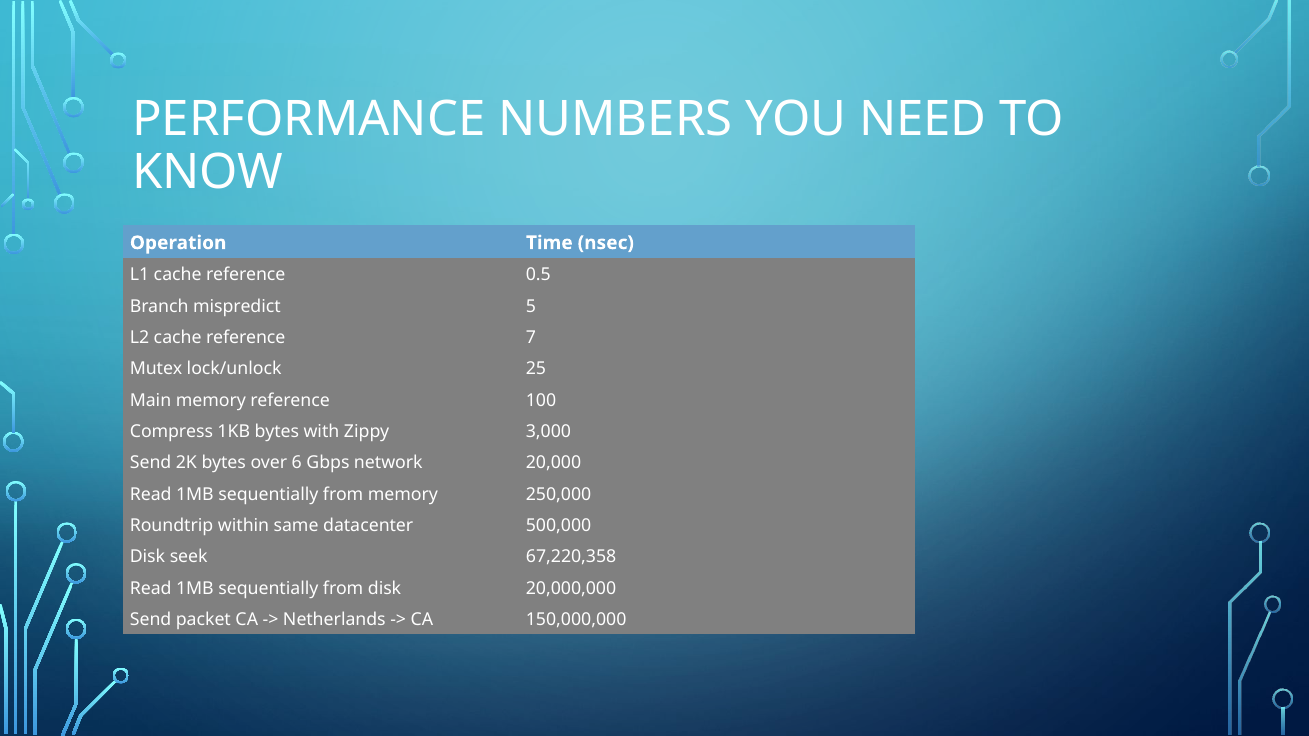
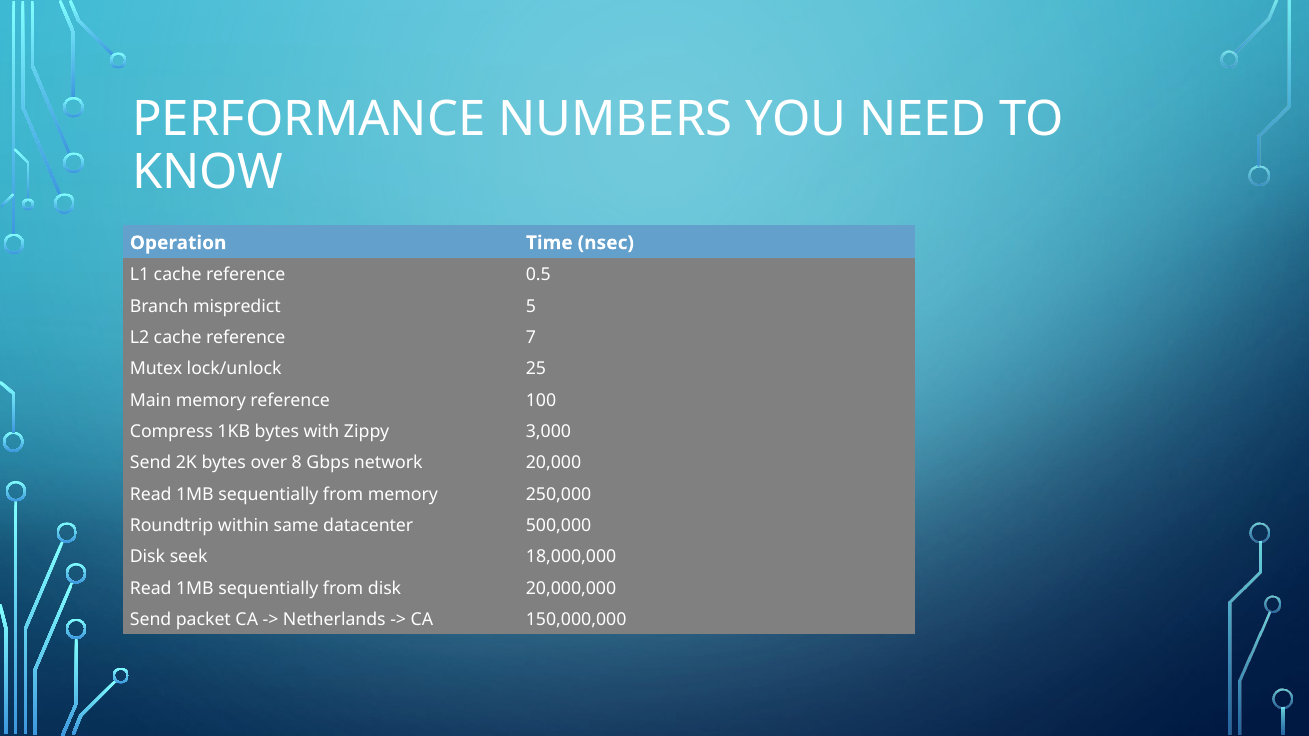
6: 6 -> 8
67,220,358: 67,220,358 -> 18,000,000
